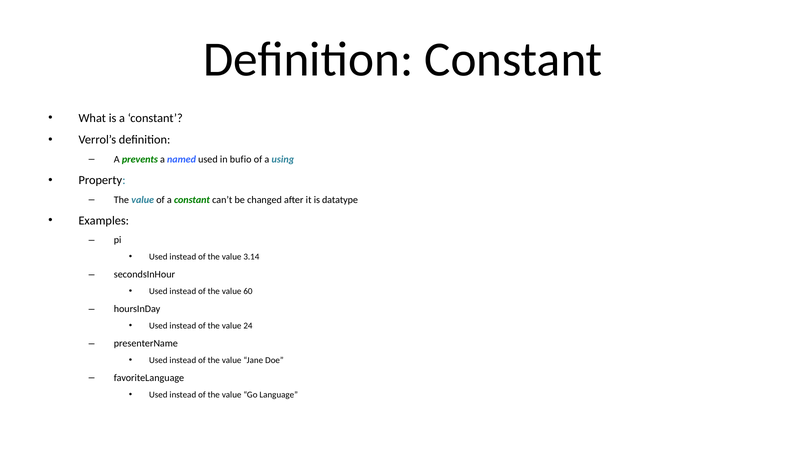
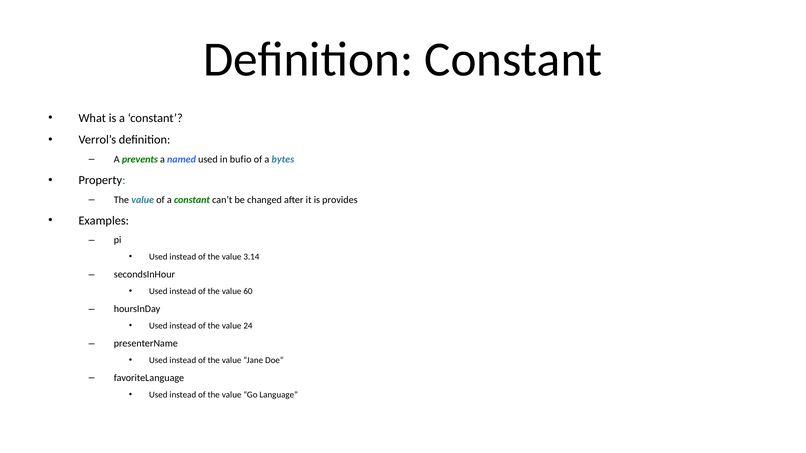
using: using -> bytes
datatype: datatype -> provides
